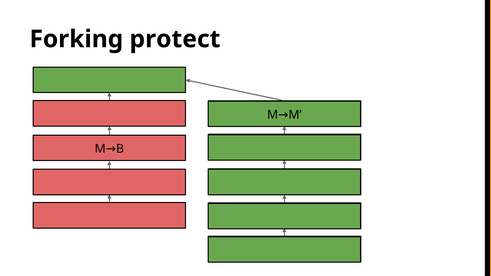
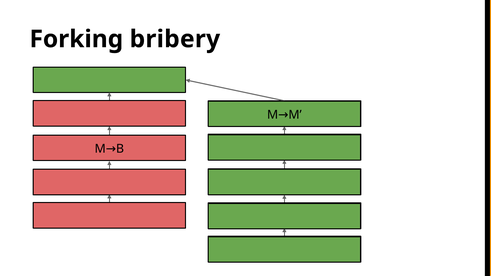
protect: protect -> bribery
